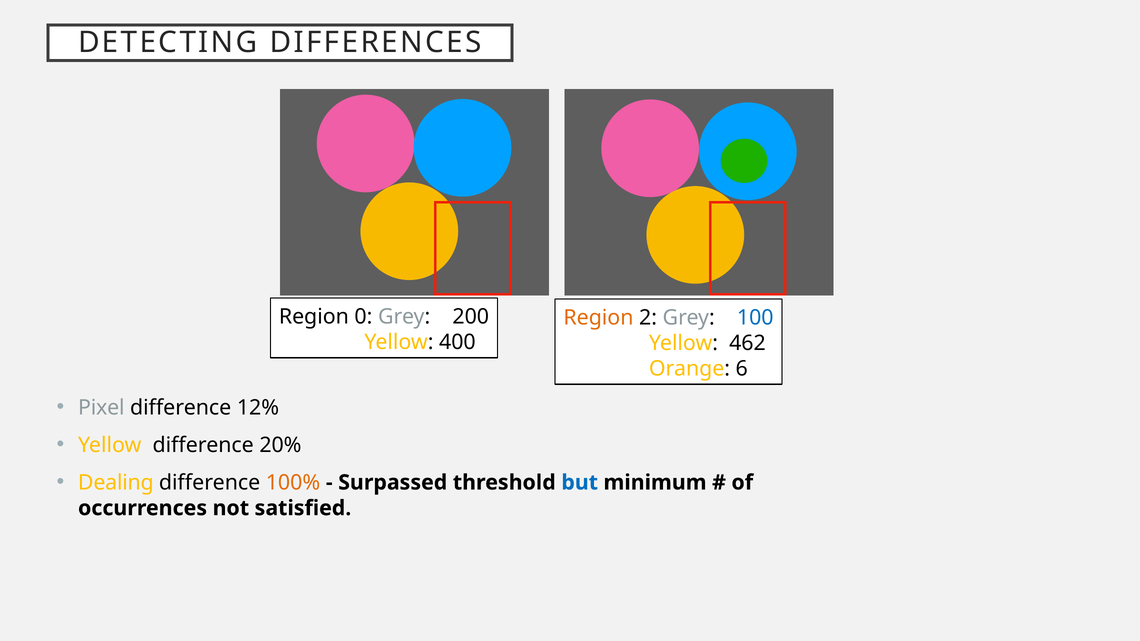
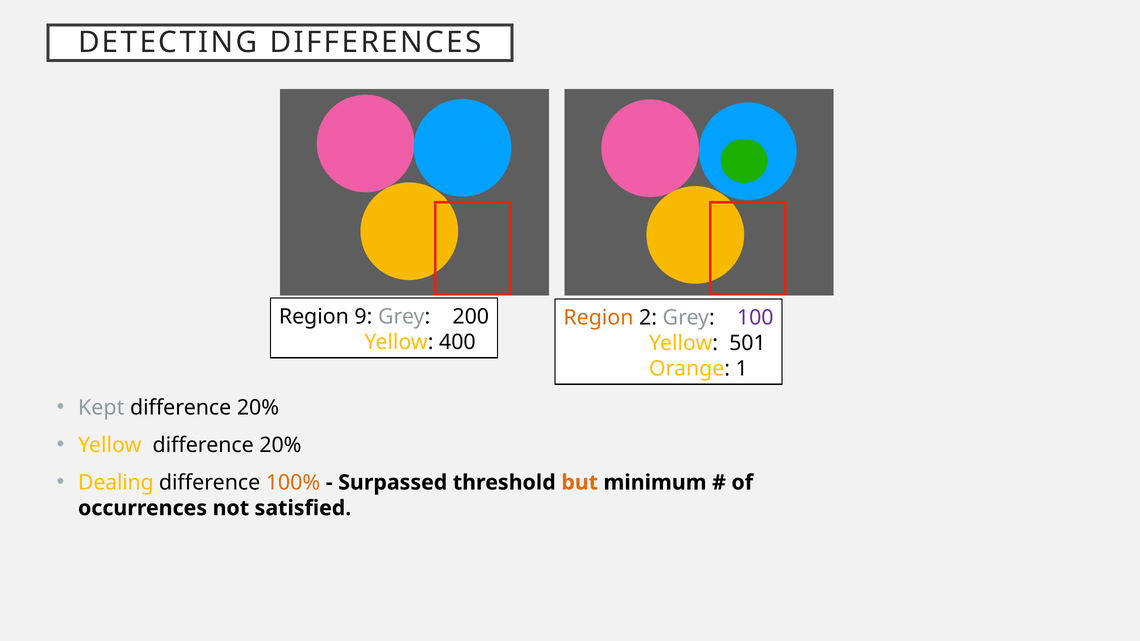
0: 0 -> 9
100 colour: blue -> purple
462: 462 -> 501
6: 6 -> 1
Pixel: Pixel -> Kept
12% at (258, 408): 12% -> 20%
but colour: blue -> orange
